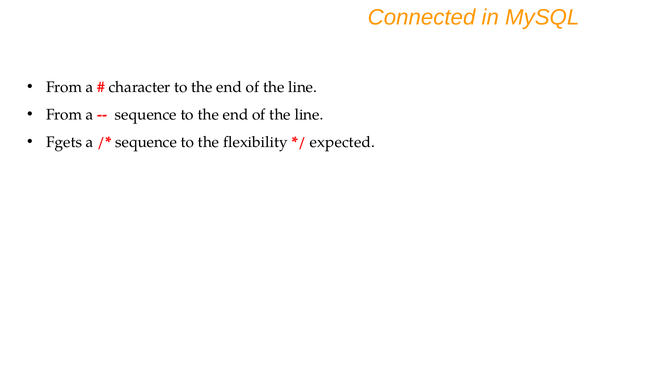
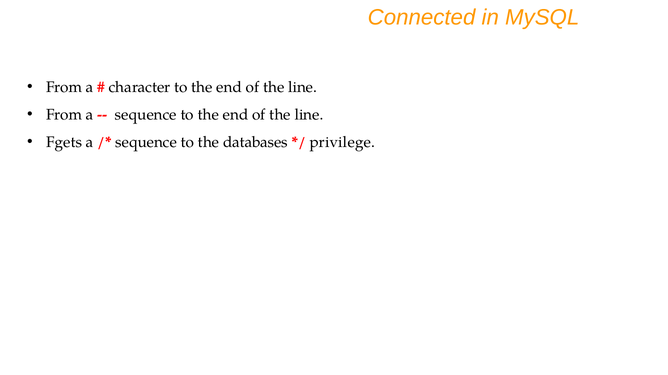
flexibility: flexibility -> databases
expected: expected -> privilege
